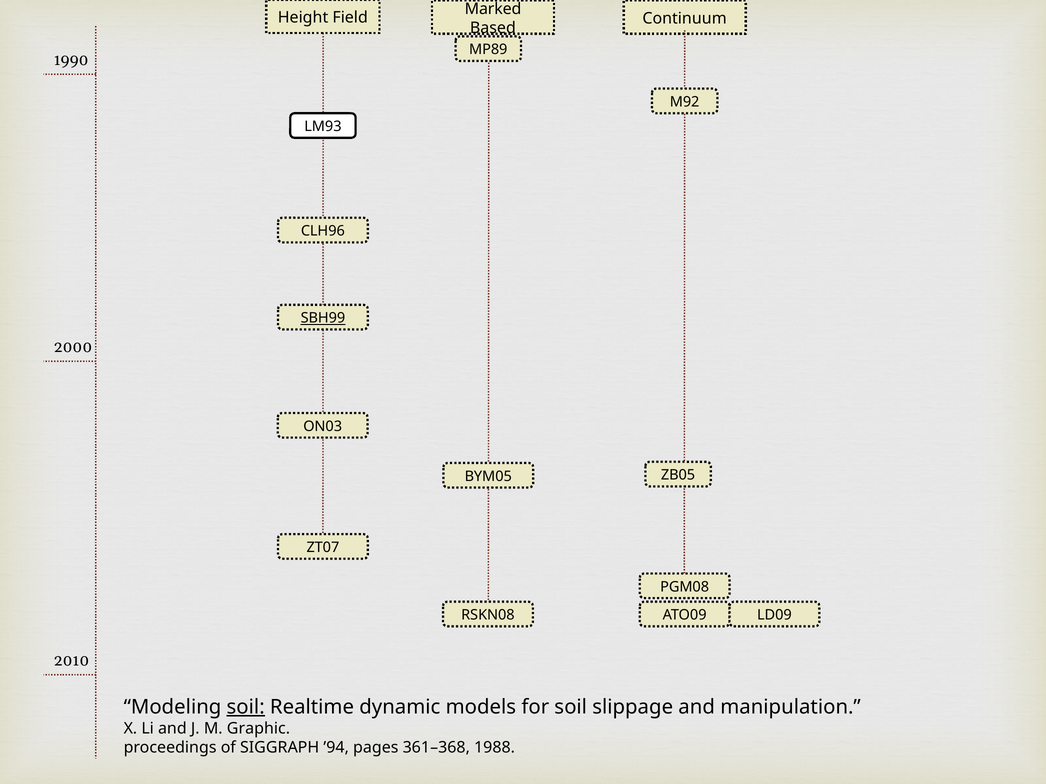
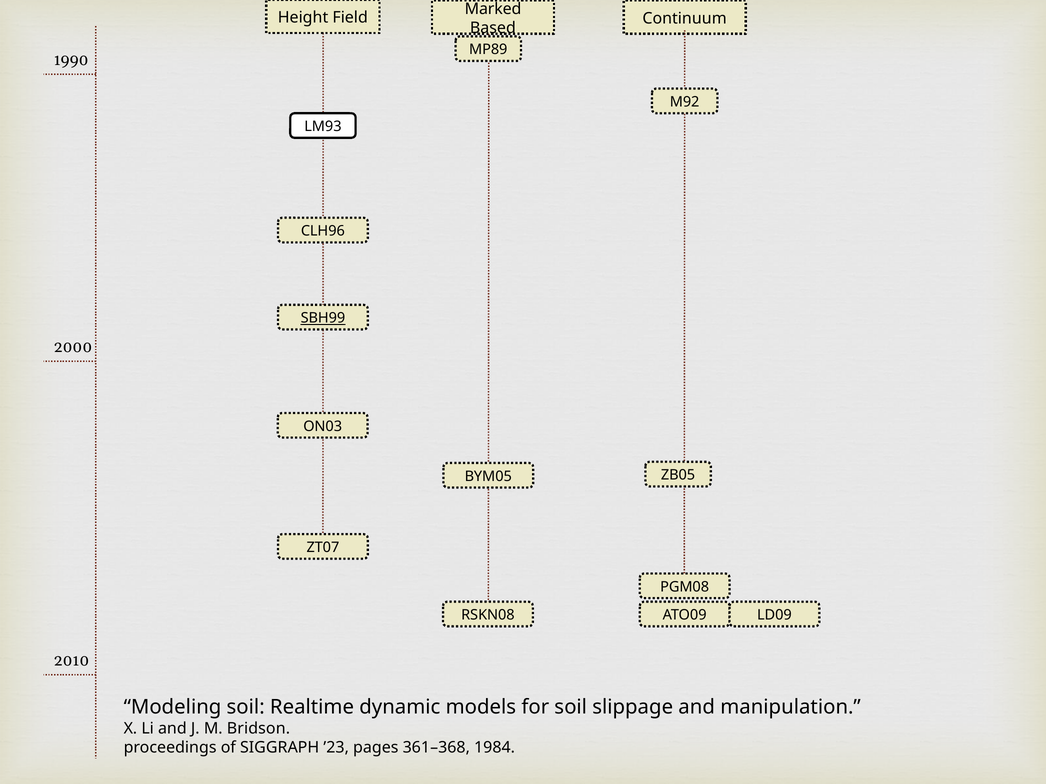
soil at (246, 707) underline: present -> none
Graphic: Graphic -> Bridson
’94: ’94 -> ’23
1988: 1988 -> 1984
